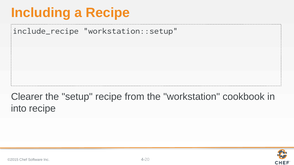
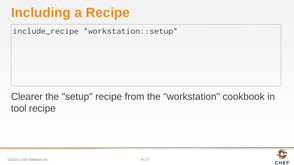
into: into -> tool
